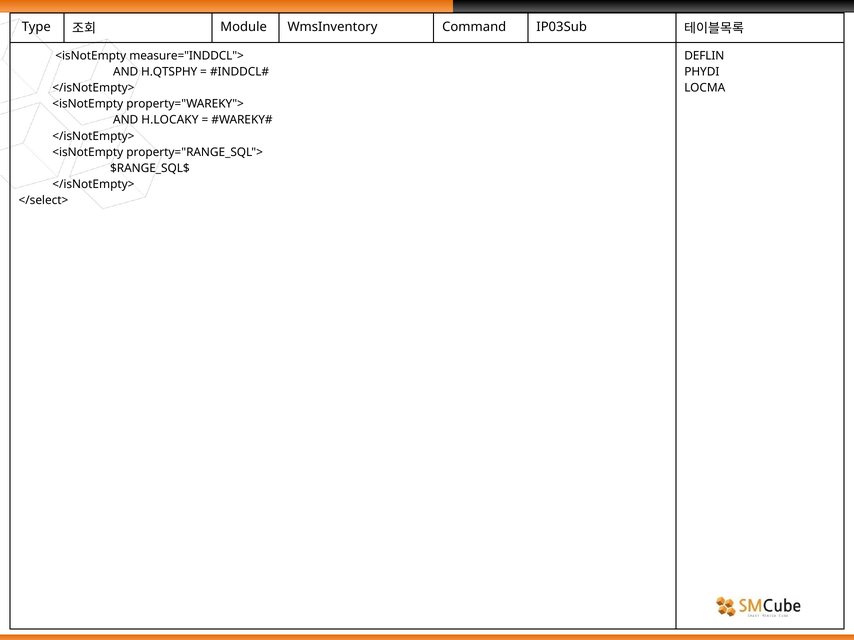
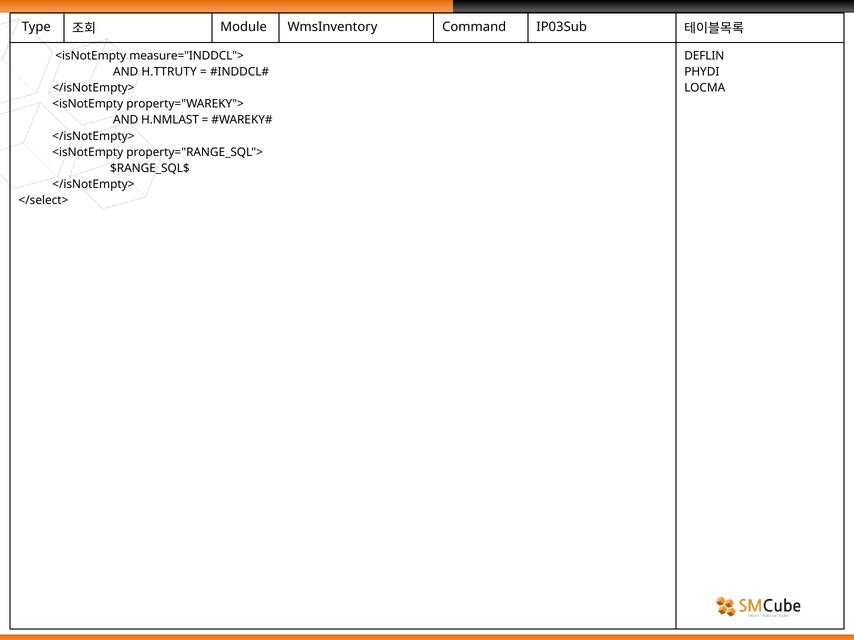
H.QTSPHY: H.QTSPHY -> H.TTRUTY
H.LOCAKY: H.LOCAKY -> H.NMLAST
